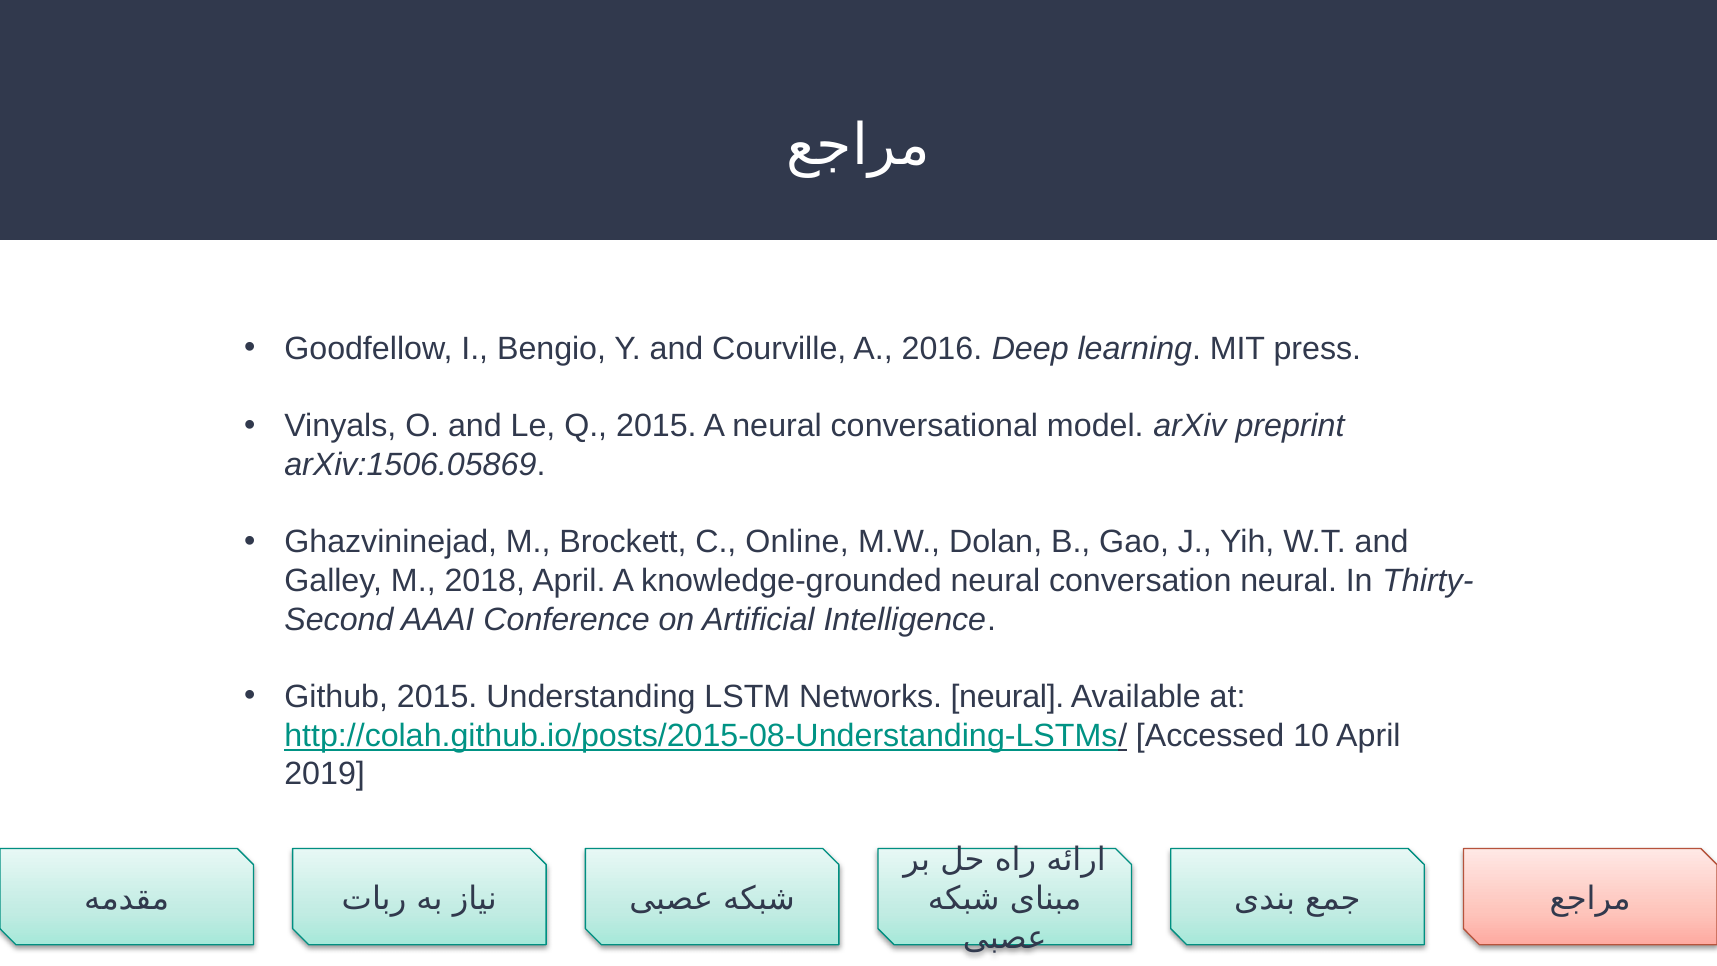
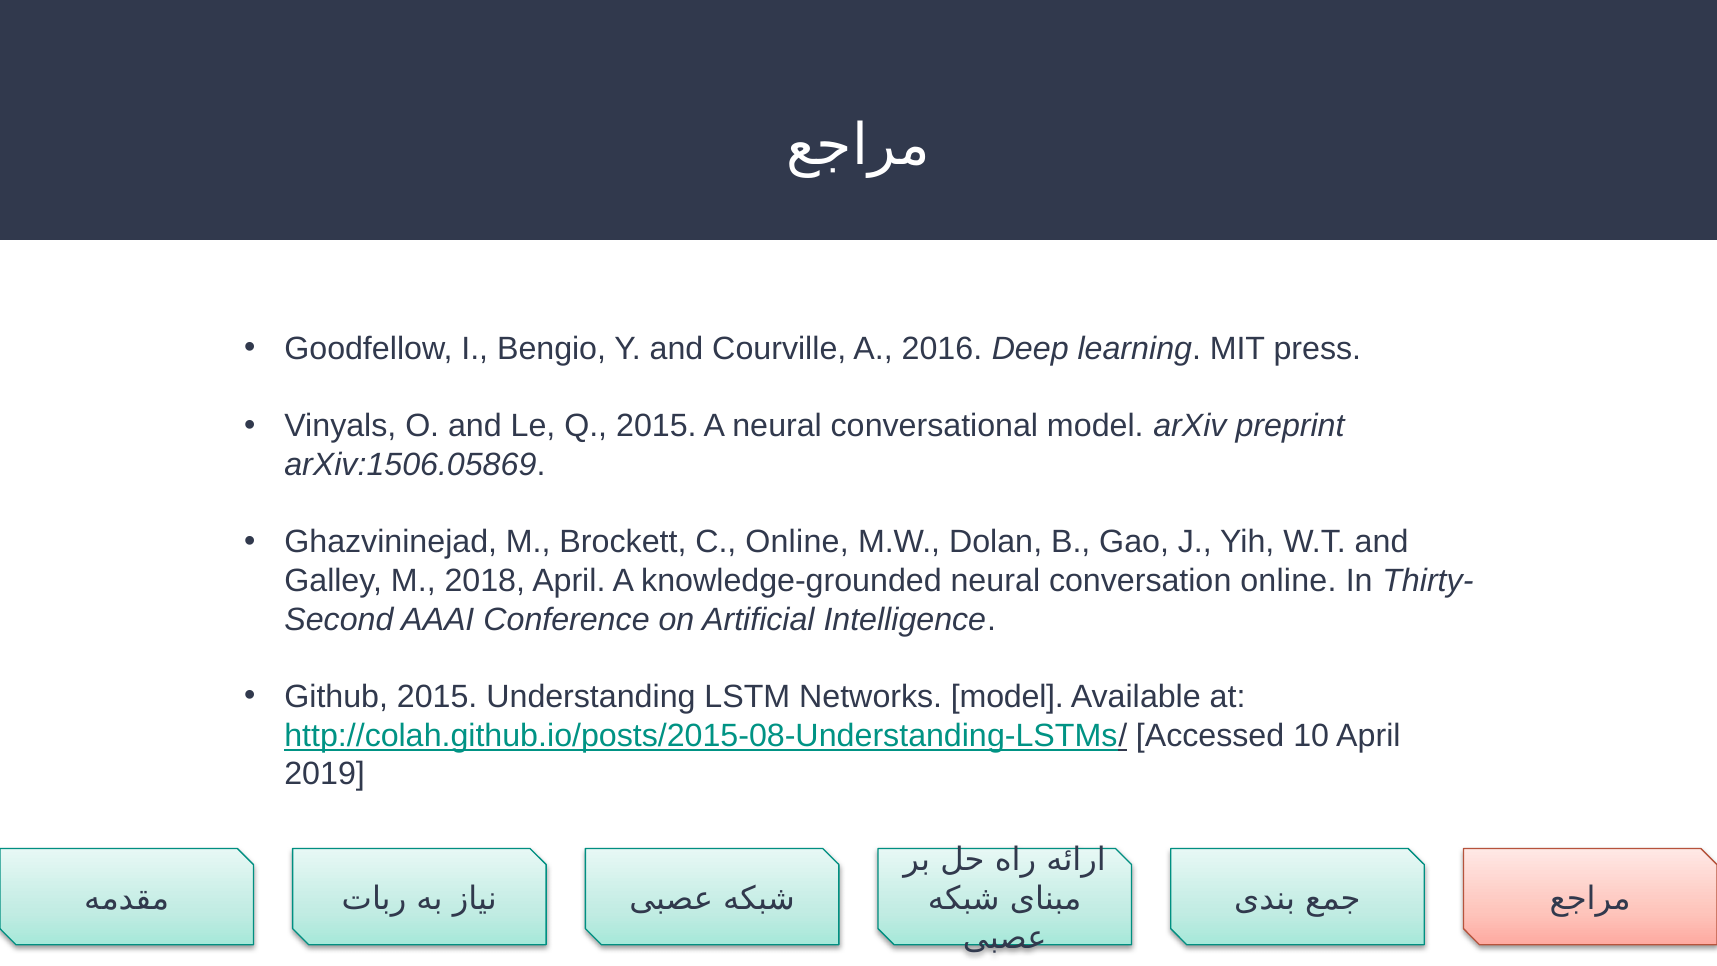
conversation neural: neural -> online
Networks neural: neural -> model
